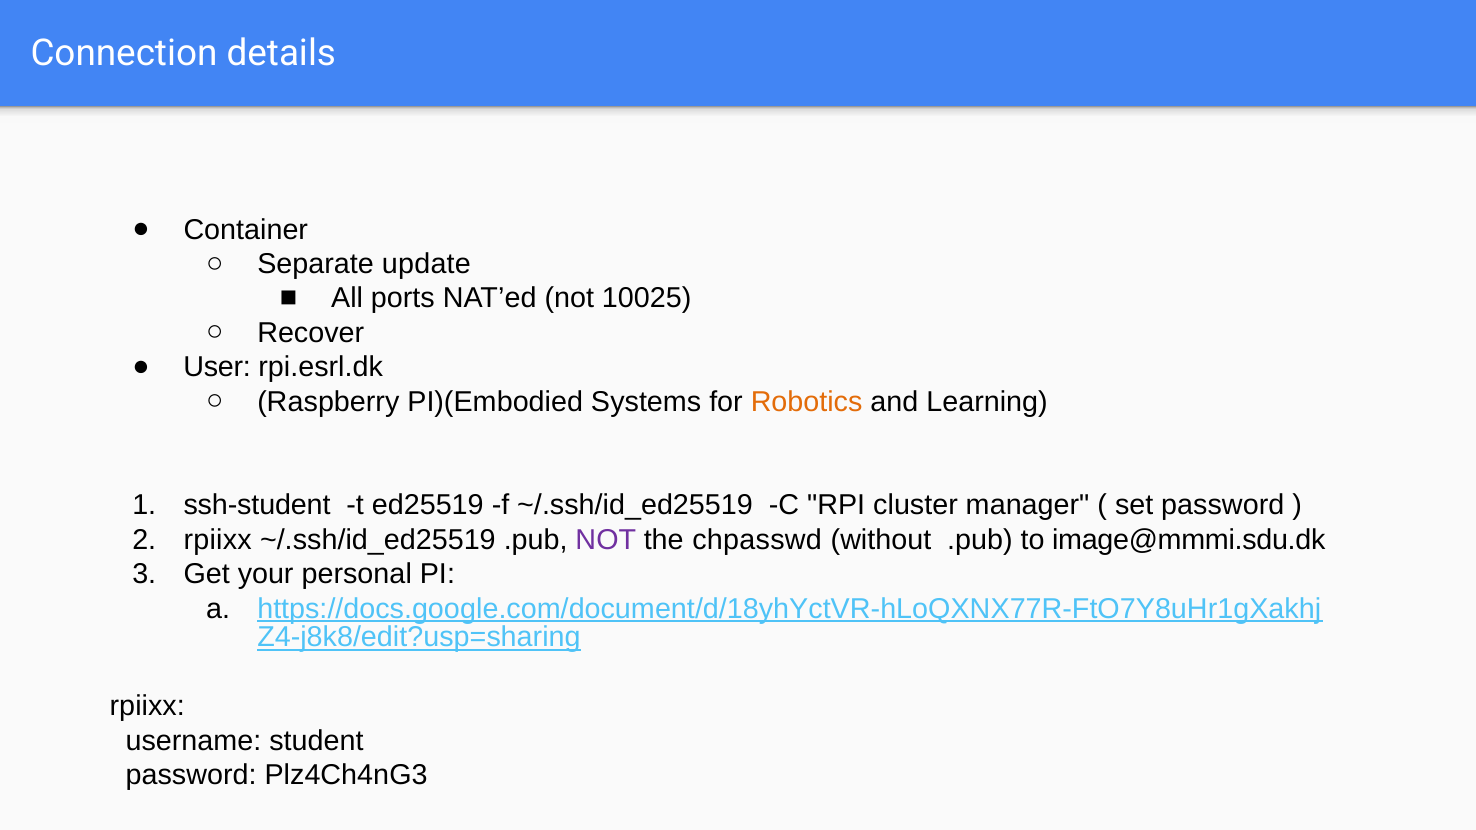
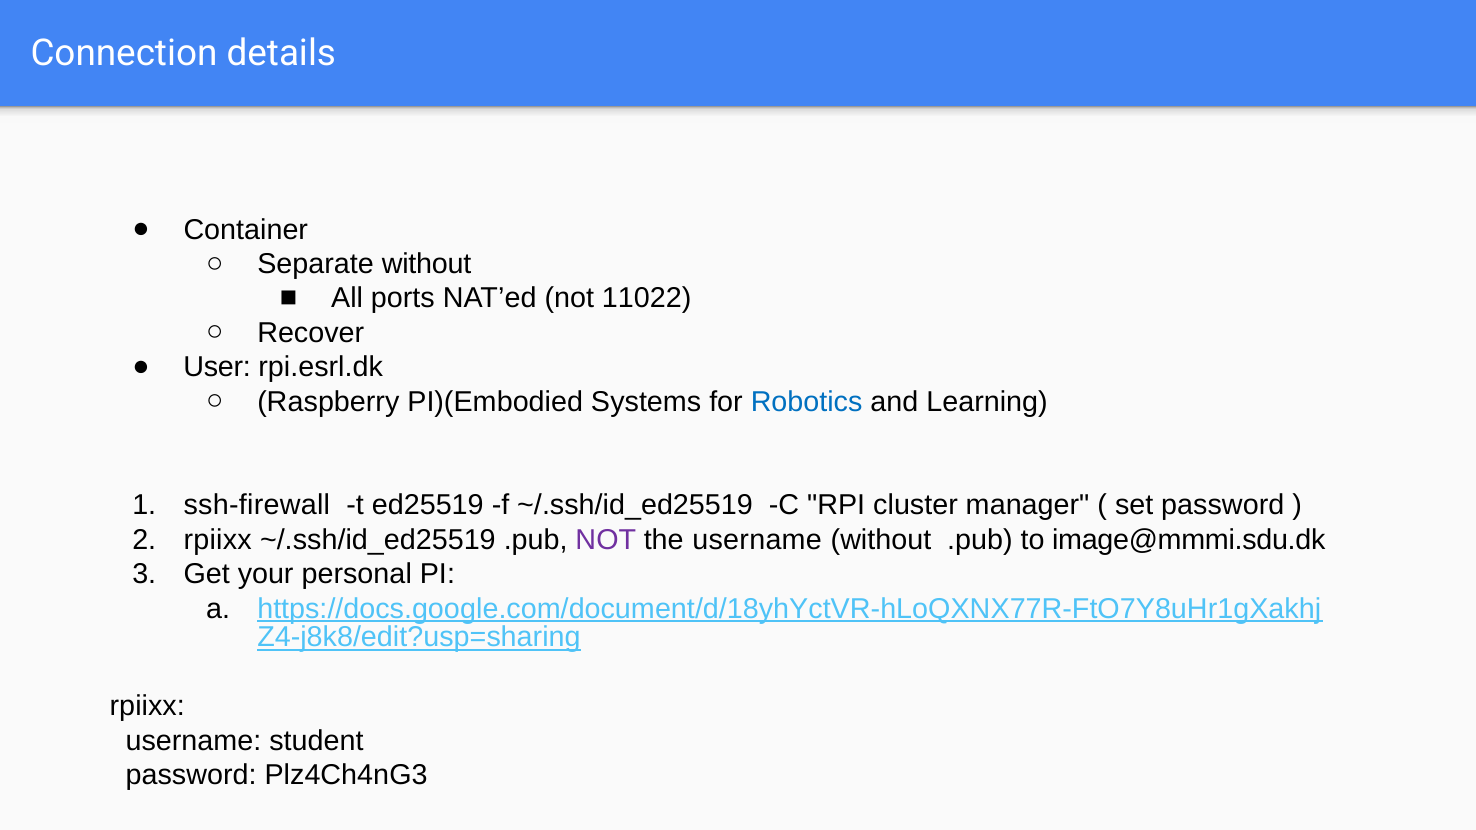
Separate update: update -> without
10025: 10025 -> 11022
Robotics colour: orange -> blue
ssh-student: ssh-student -> ssh-firewall
the chpasswd: chpasswd -> username
